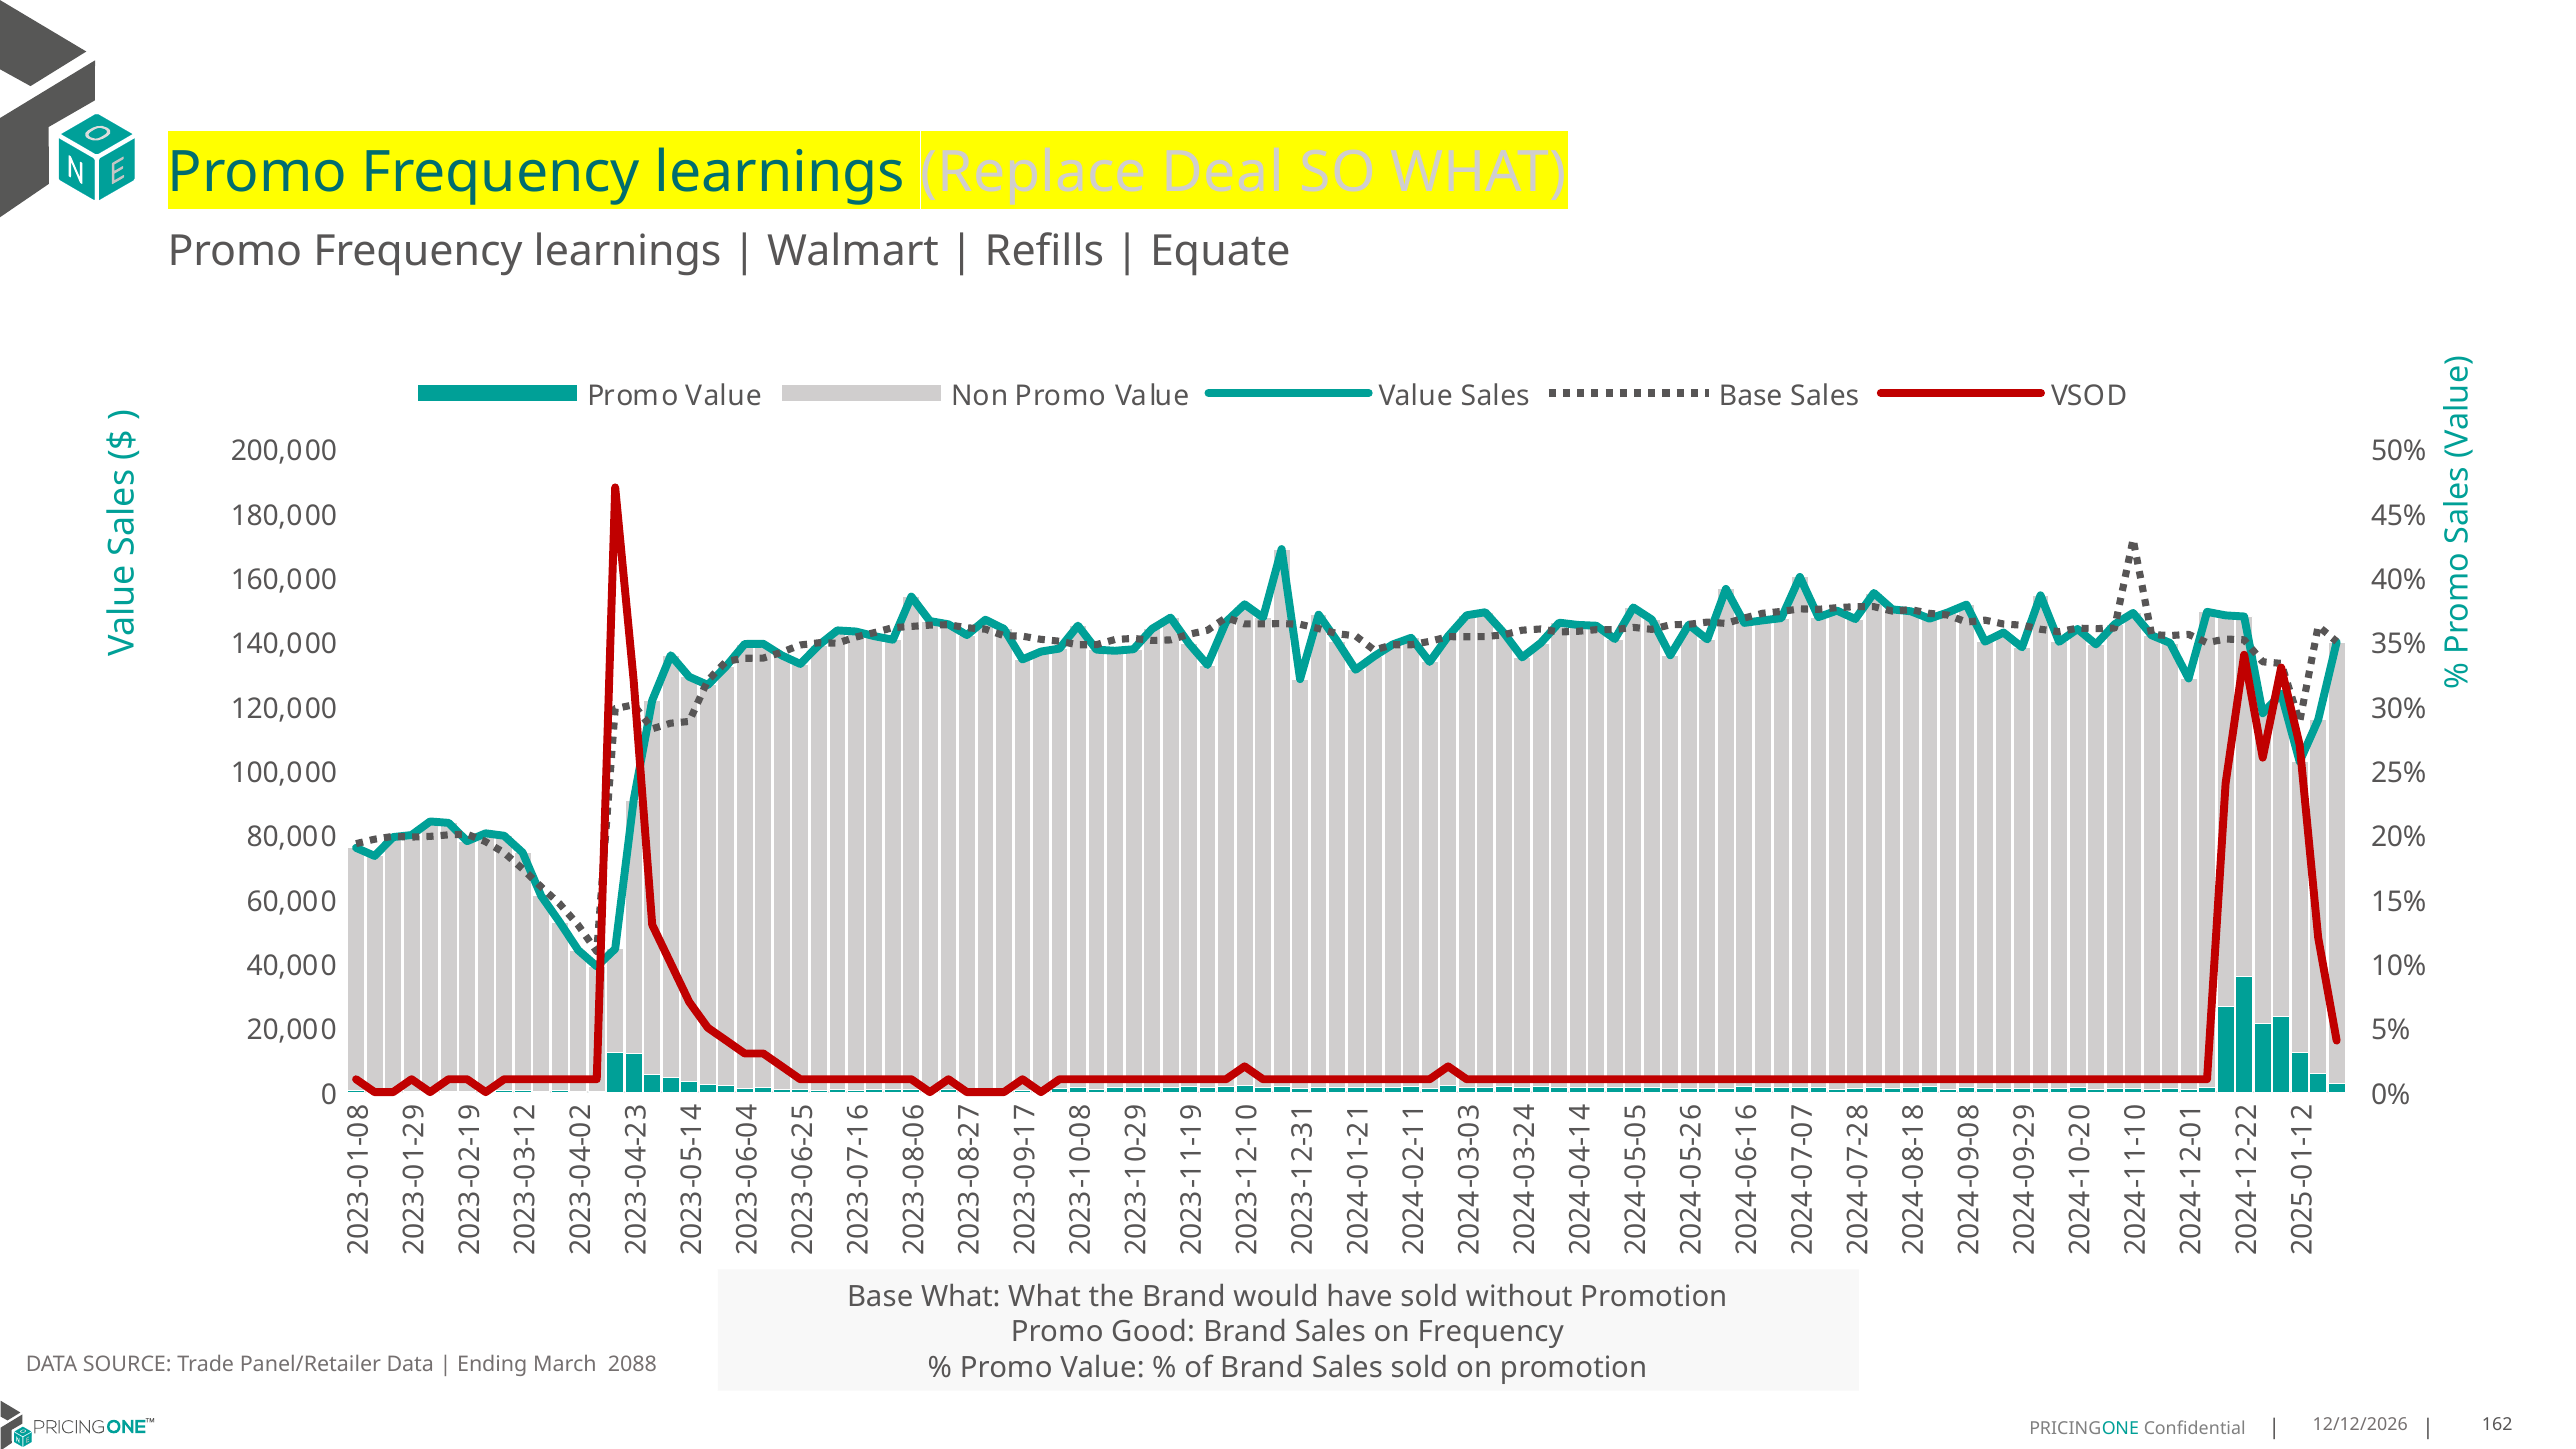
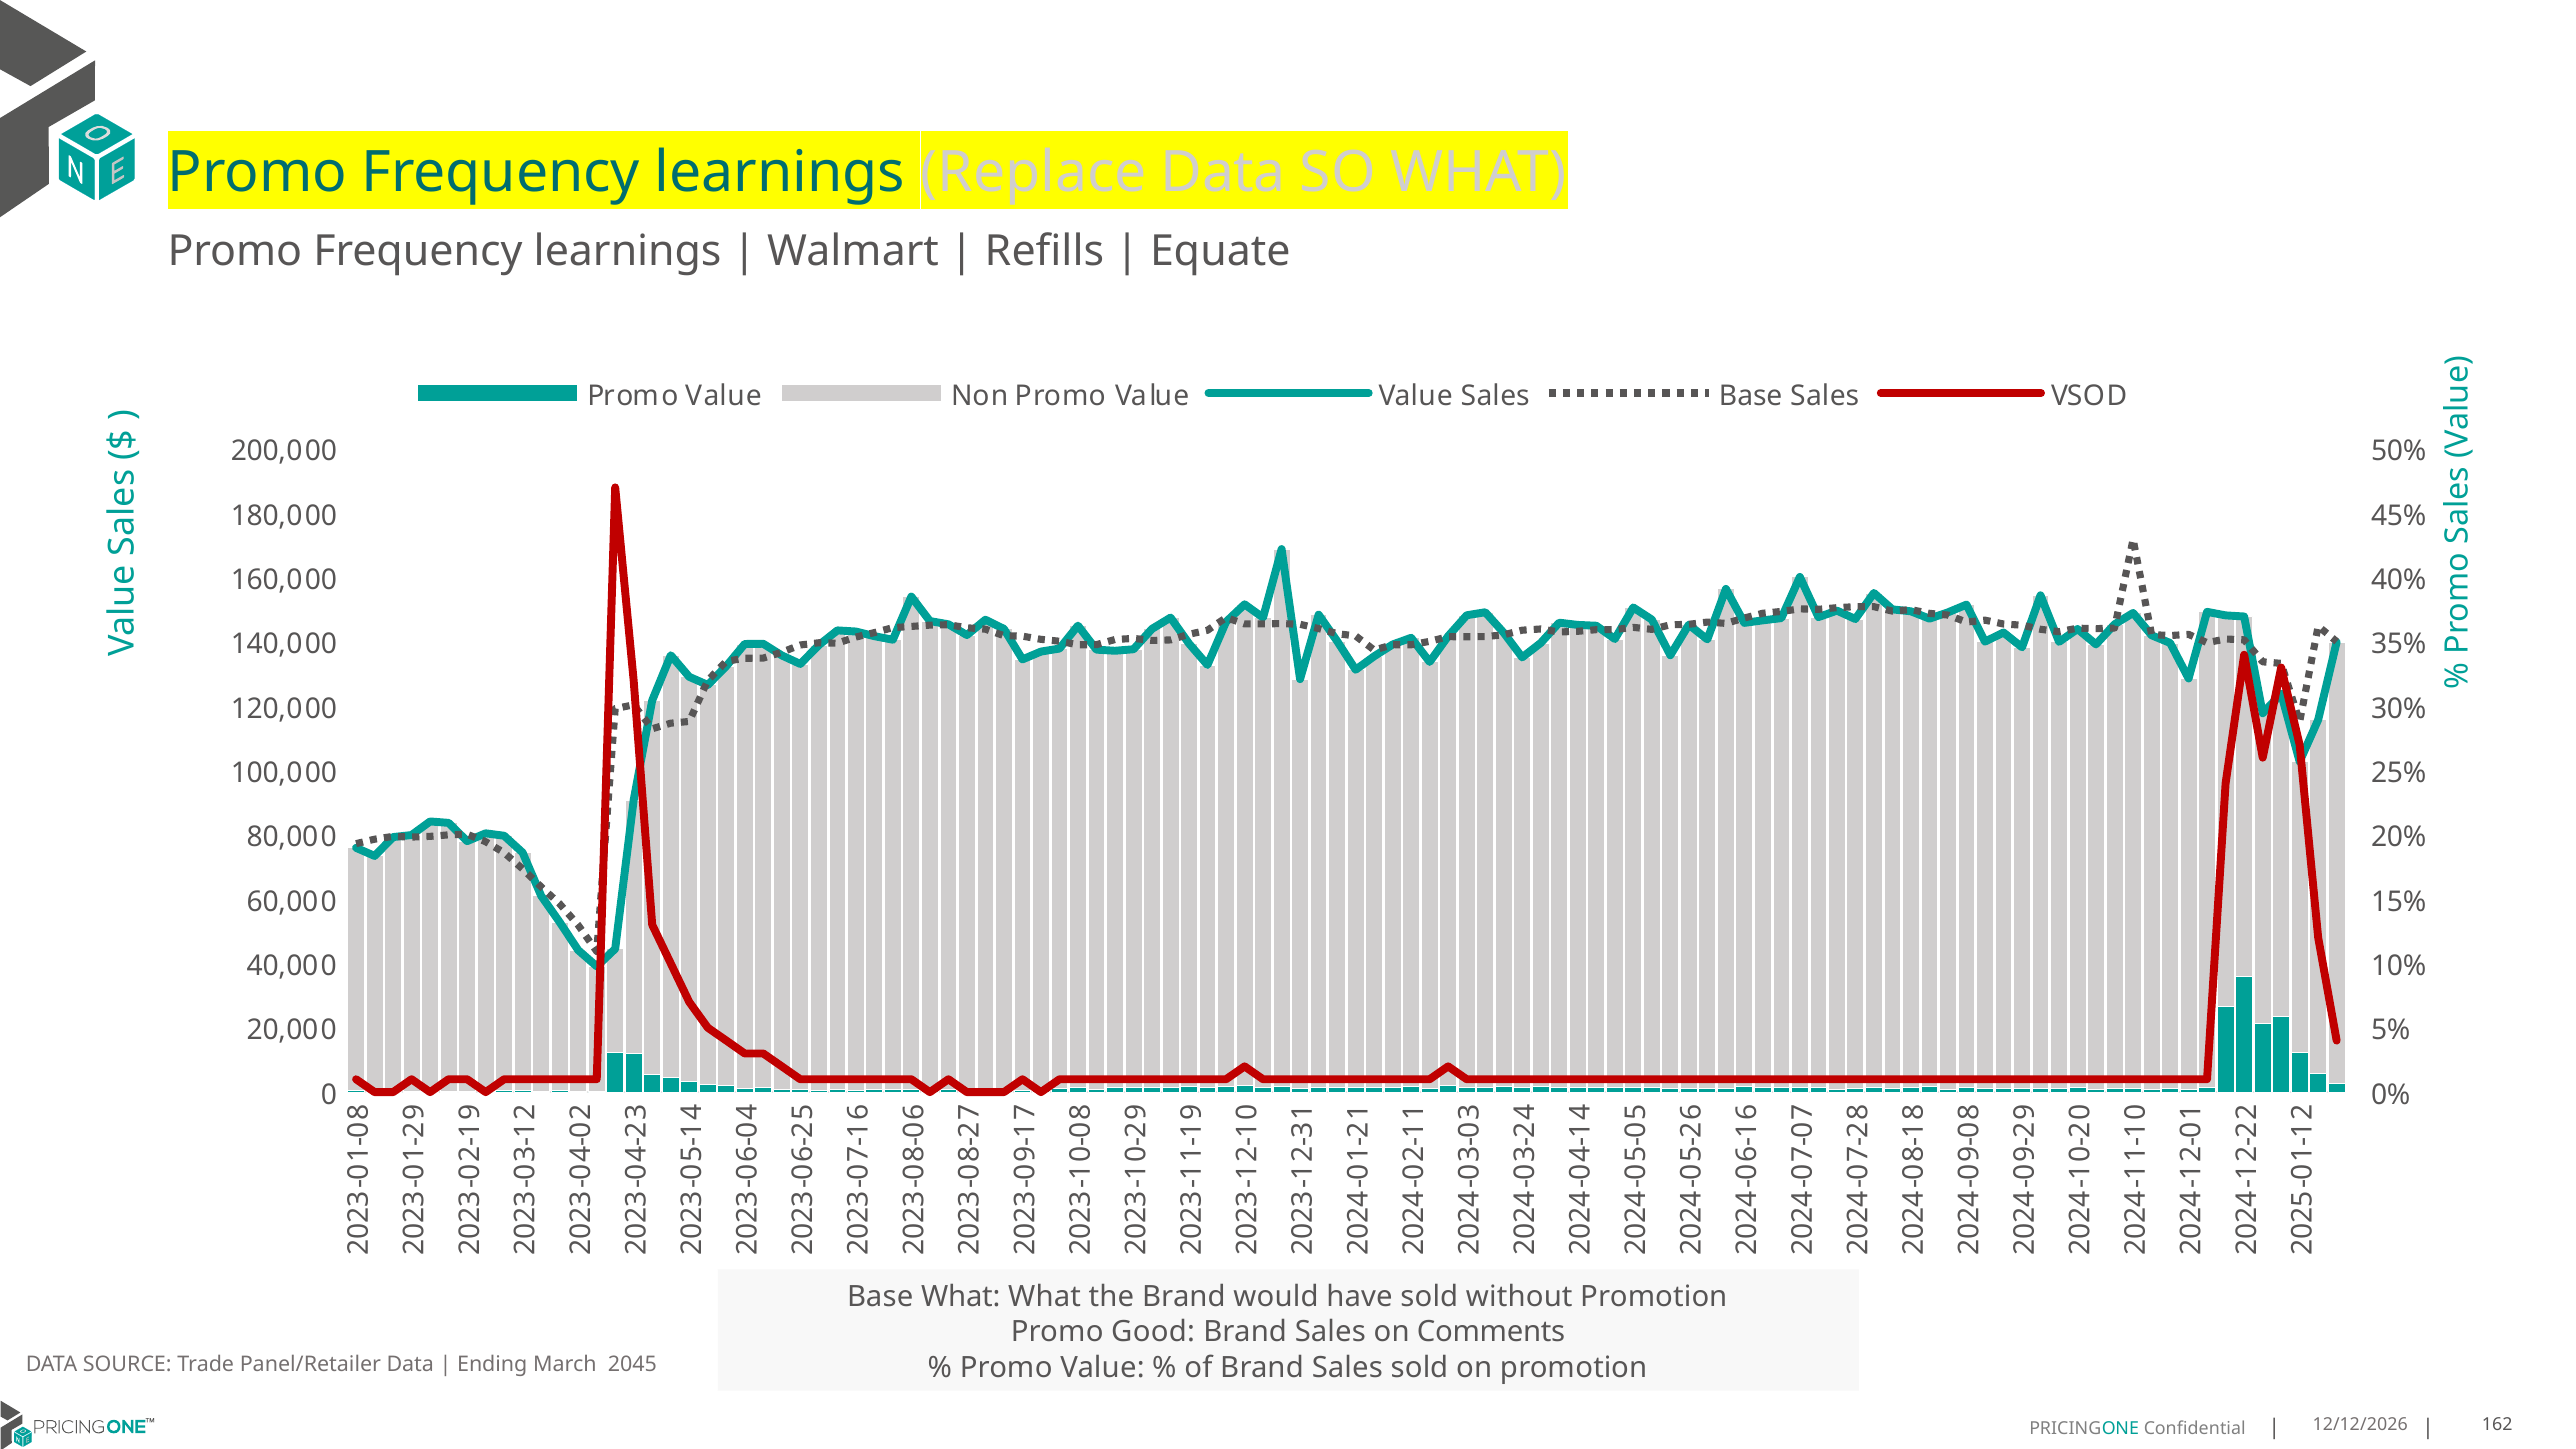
Replace Deal: Deal -> Data
on Frequency: Frequency -> Comments
2088: 2088 -> 2045
